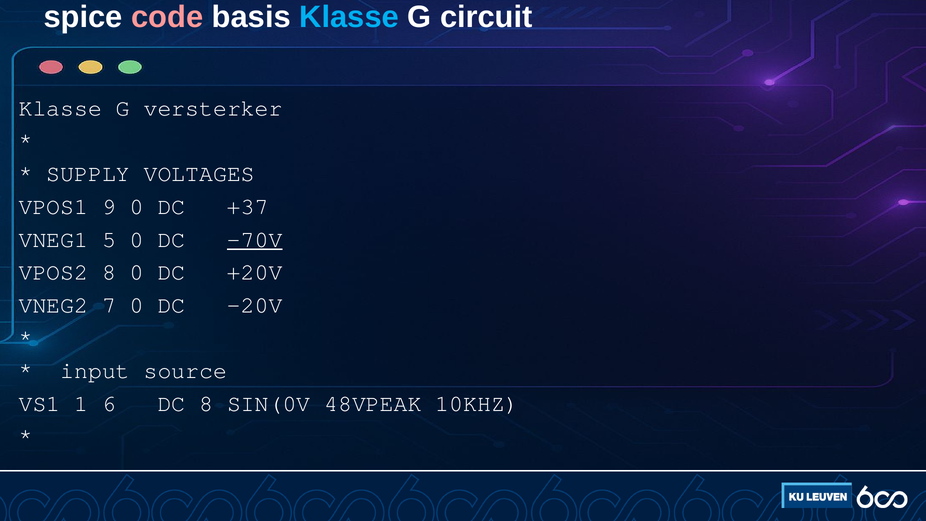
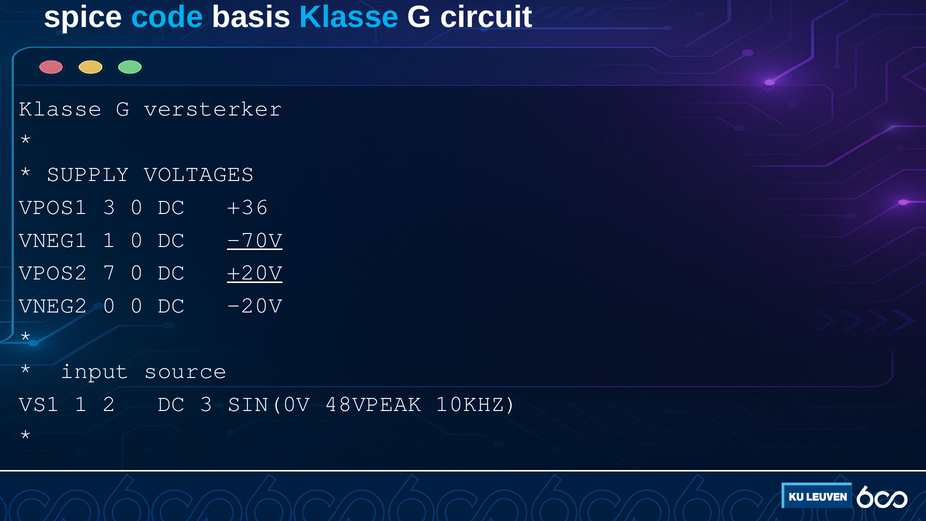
code colour: pink -> light blue
VPOS1 9: 9 -> 3
+37: +37 -> +36
VNEG1 5: 5 -> 1
VPOS2 8: 8 -> 7
+20V underline: none -> present
VNEG2 7: 7 -> 0
6: 6 -> 2
DC 8: 8 -> 3
